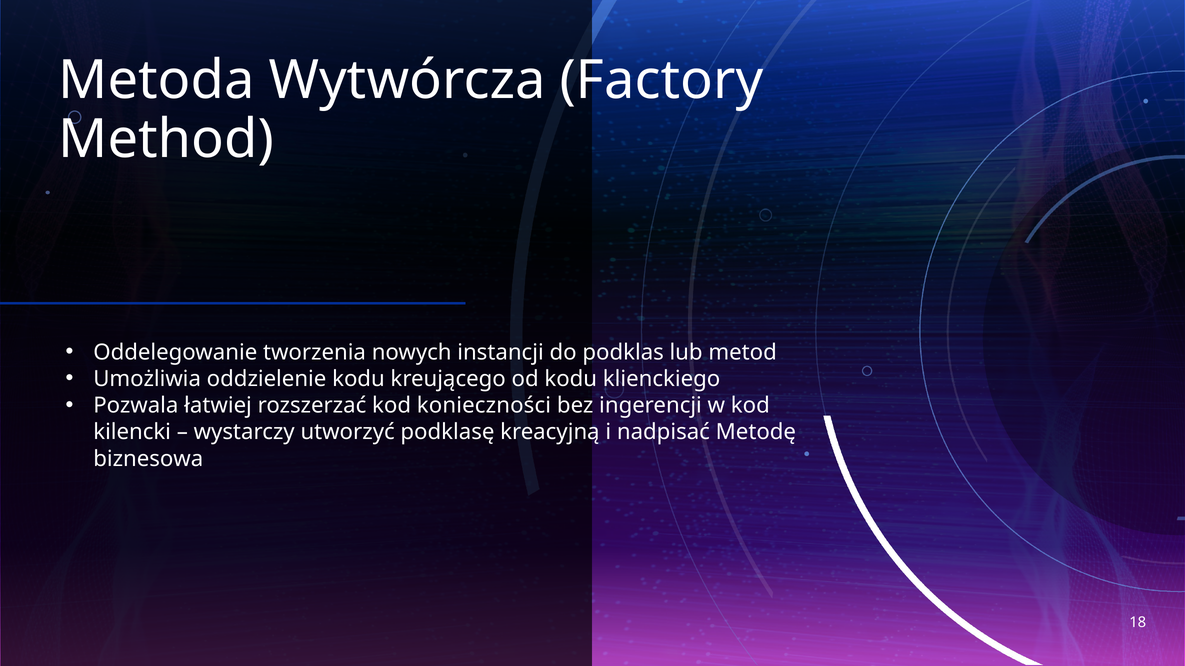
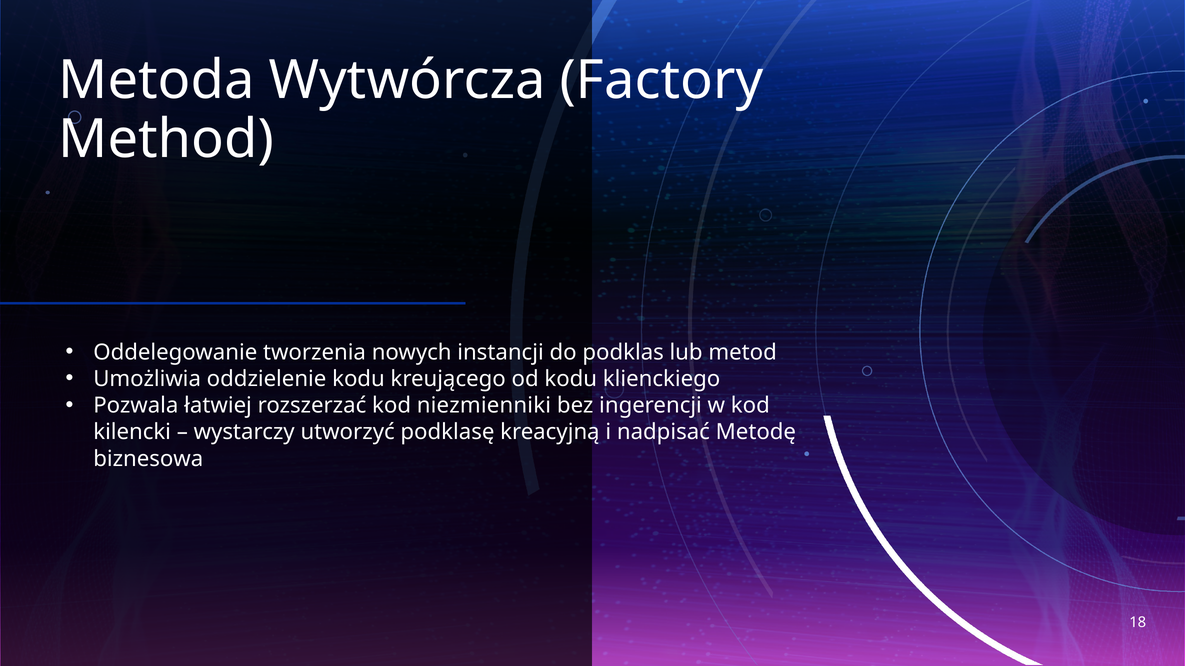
konieczności: konieczności -> niezmienniki
